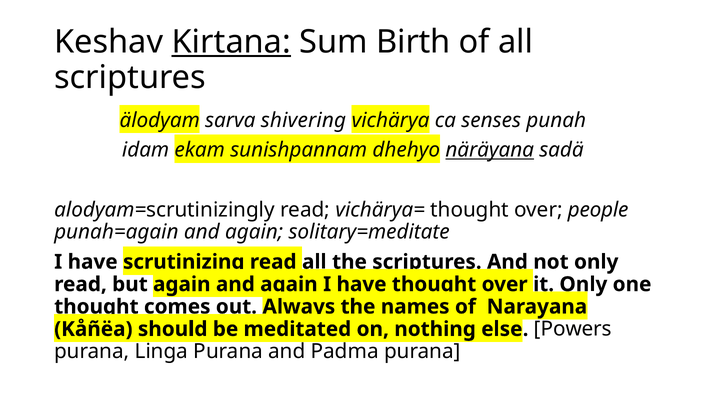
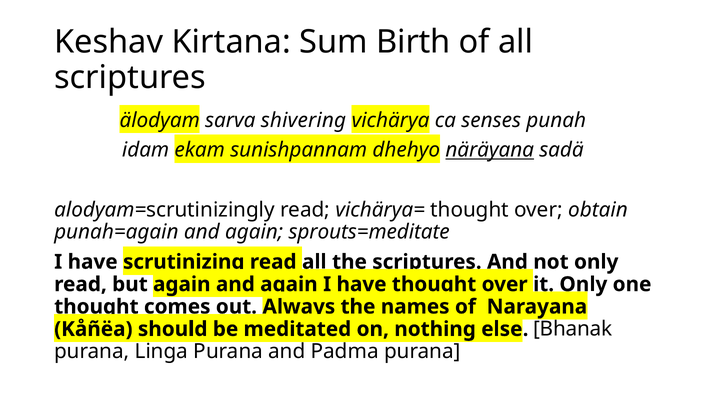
Kirtana underline: present -> none
people: people -> obtain
solitary=meditate: solitary=meditate -> sprouts=meditate
Powers: Powers -> Bhanak
